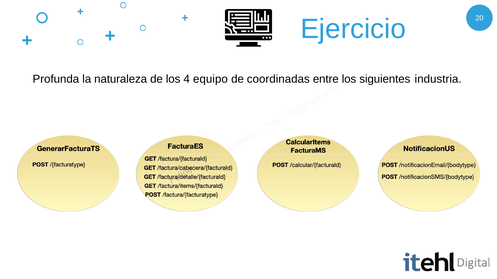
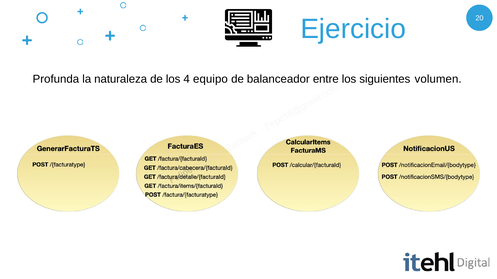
coordinadas: coordinadas -> balanceador
industria: industria -> volumen
